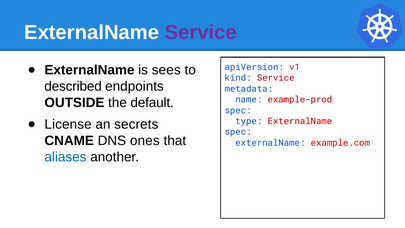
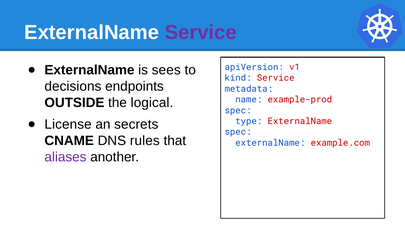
described: described -> decisions
default: default -> logical
ones: ones -> rules
aliases colour: blue -> purple
